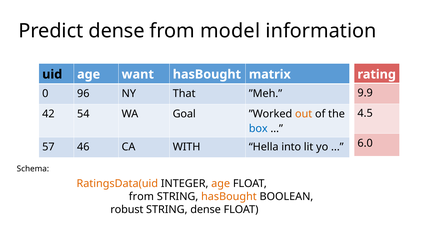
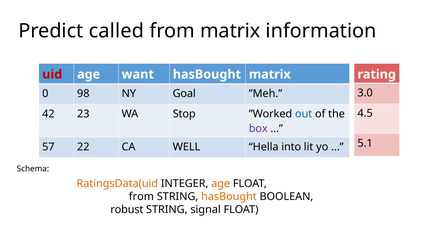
Predict dense: dense -> called
from model: model -> matrix
uid colour: black -> red
9.9: 9.9 -> 3.0
96: 96 -> 98
That: That -> Goal
54: 54 -> 23
Goal: Goal -> Stop
out colour: orange -> blue
box colour: blue -> purple
6.0: 6.0 -> 5.1
46: 46 -> 22
WITH: WITH -> WELL
STRING dense: dense -> signal
